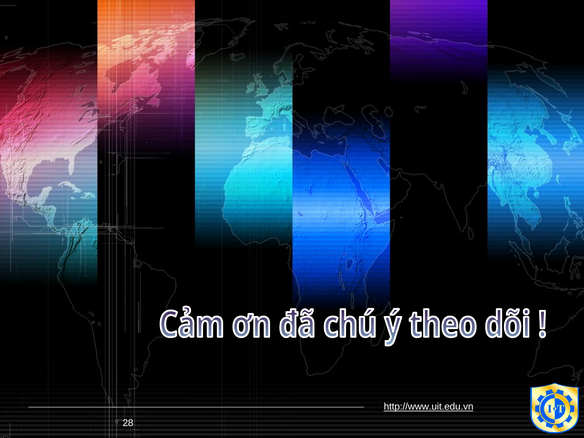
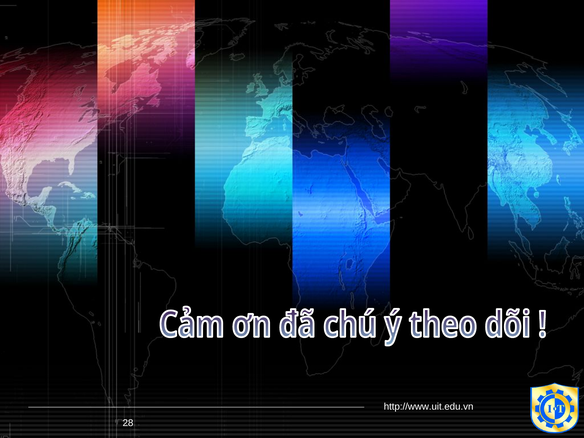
http://www.uit.edu.vn underline: present -> none
